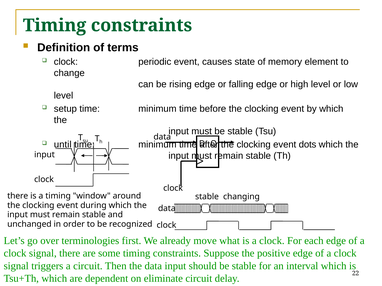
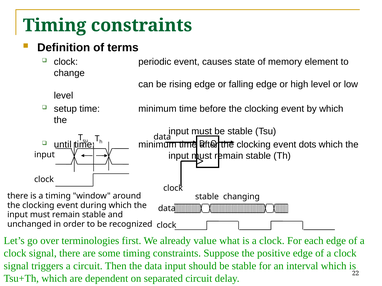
move: move -> value
eliminate: eliminate -> separated
